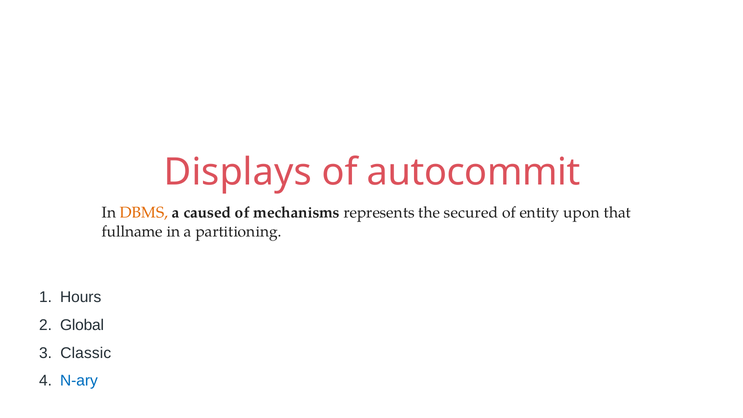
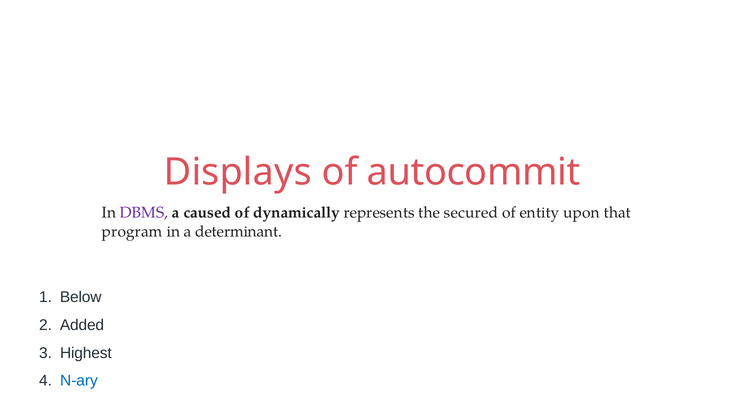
DBMS colour: orange -> purple
mechanisms: mechanisms -> dynamically
fullname: fullname -> program
partitioning: partitioning -> determinant
Hours: Hours -> Below
Global: Global -> Added
Classic: Classic -> Highest
